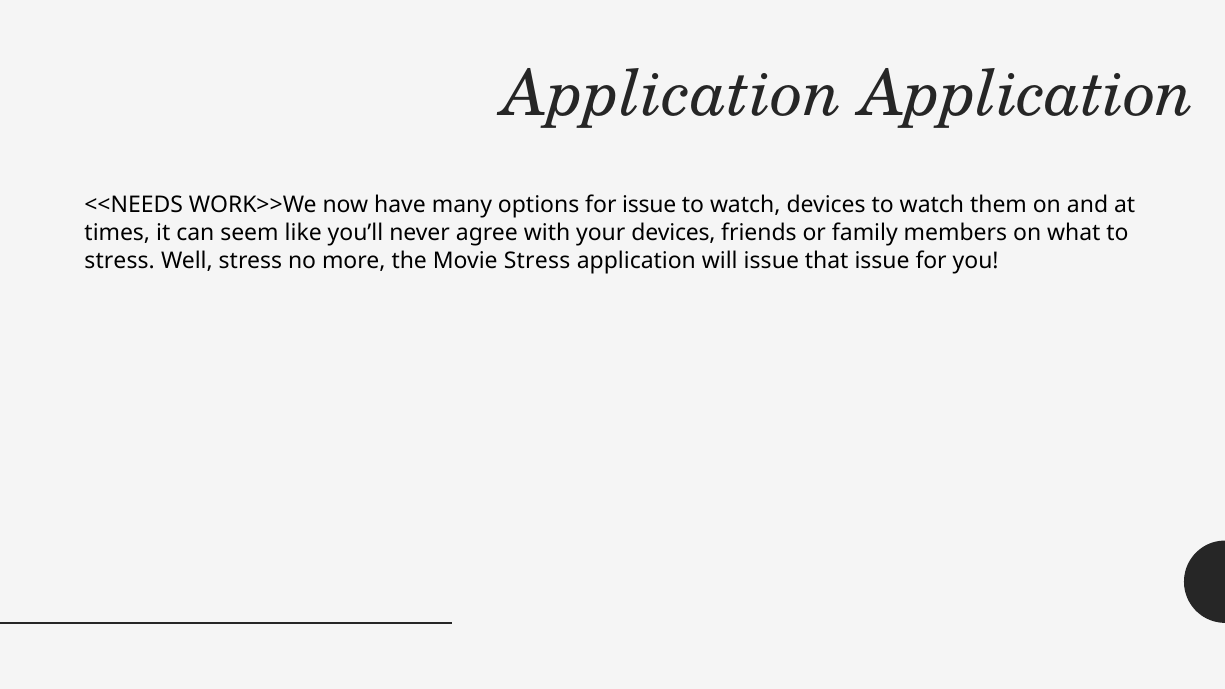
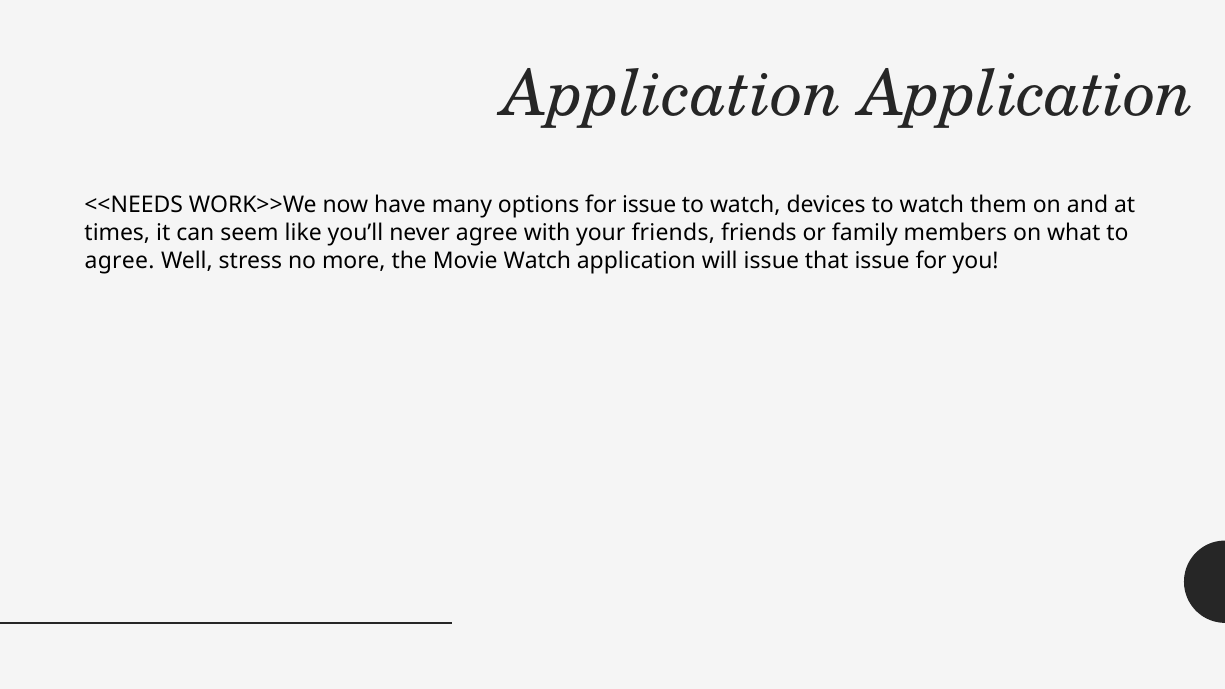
your devices: devices -> friends
stress at (120, 260): stress -> agree
Movie Stress: Stress -> Watch
